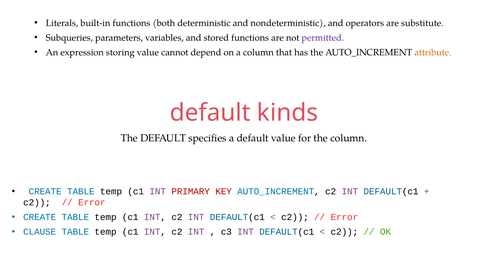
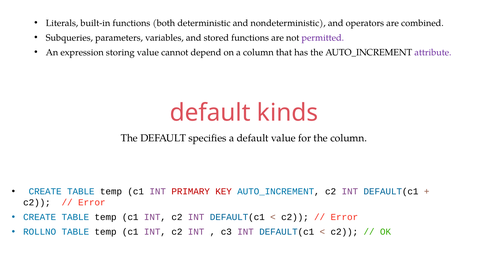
substitute: substitute -> combined
attribute colour: orange -> purple
CLAUSE: CLAUSE -> ROLLNO
